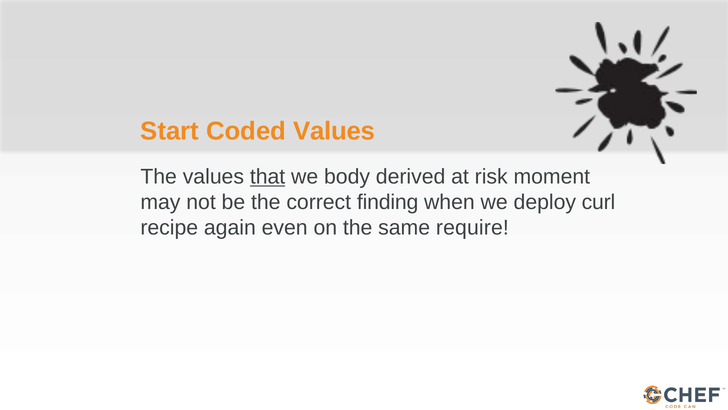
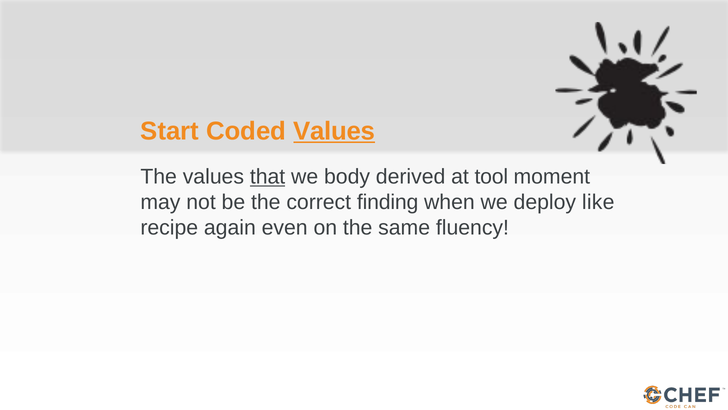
Values at (334, 131) underline: none -> present
risk: risk -> tool
curl: curl -> like
require: require -> fluency
